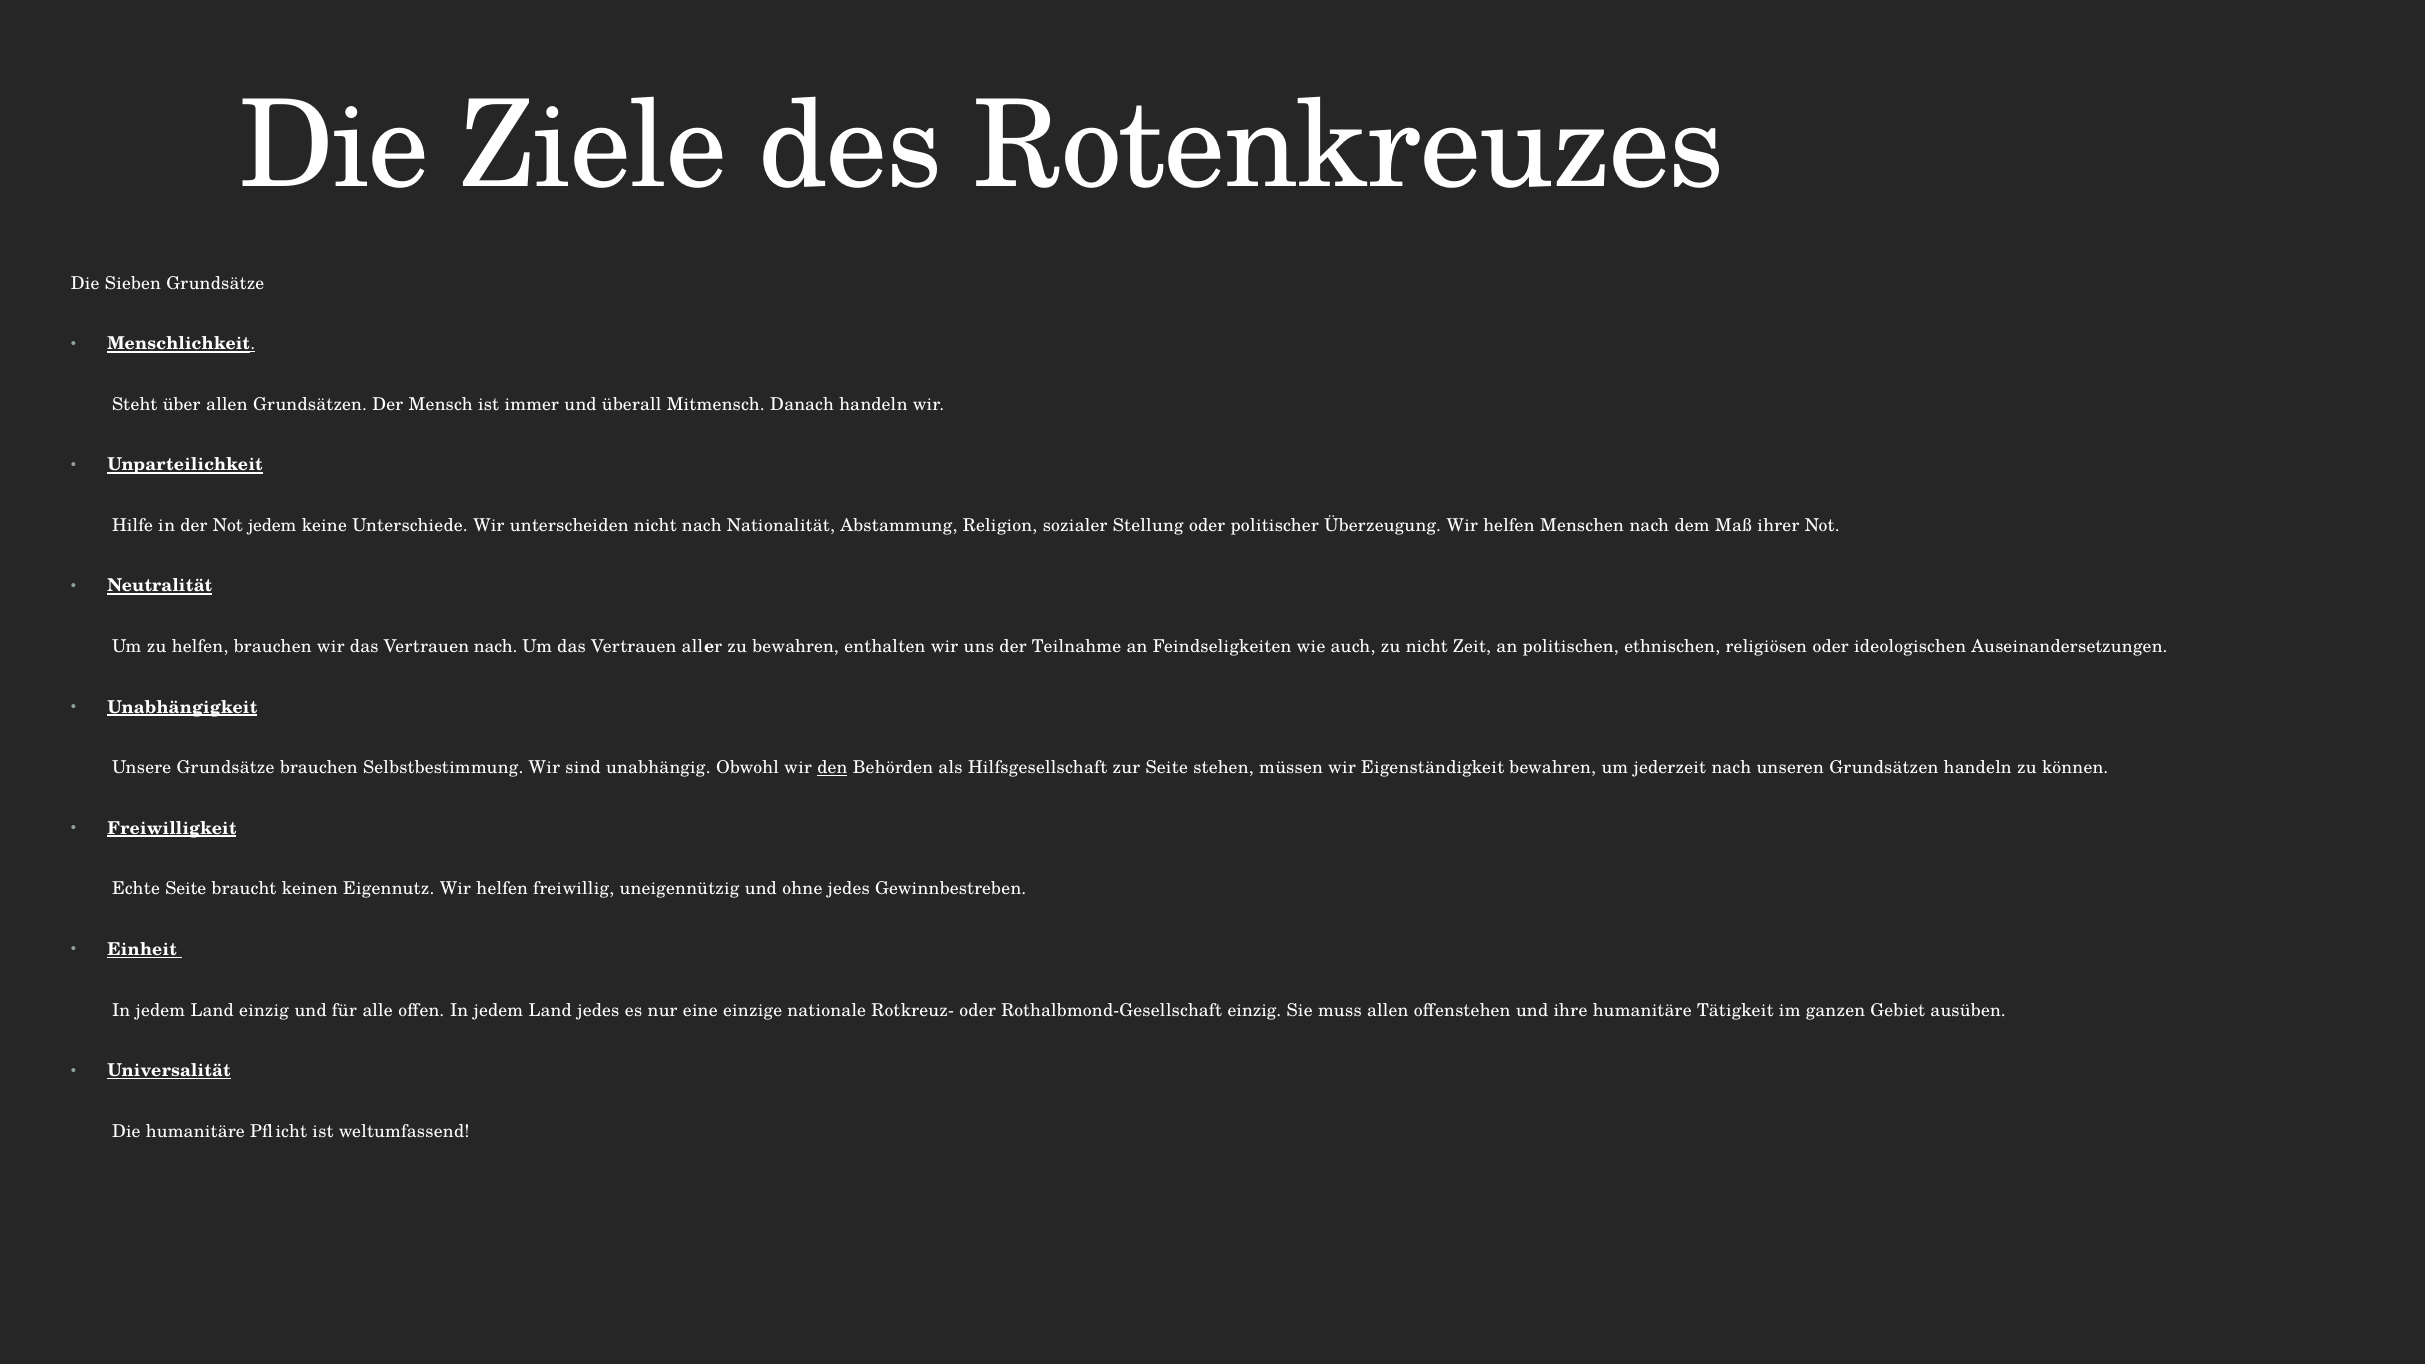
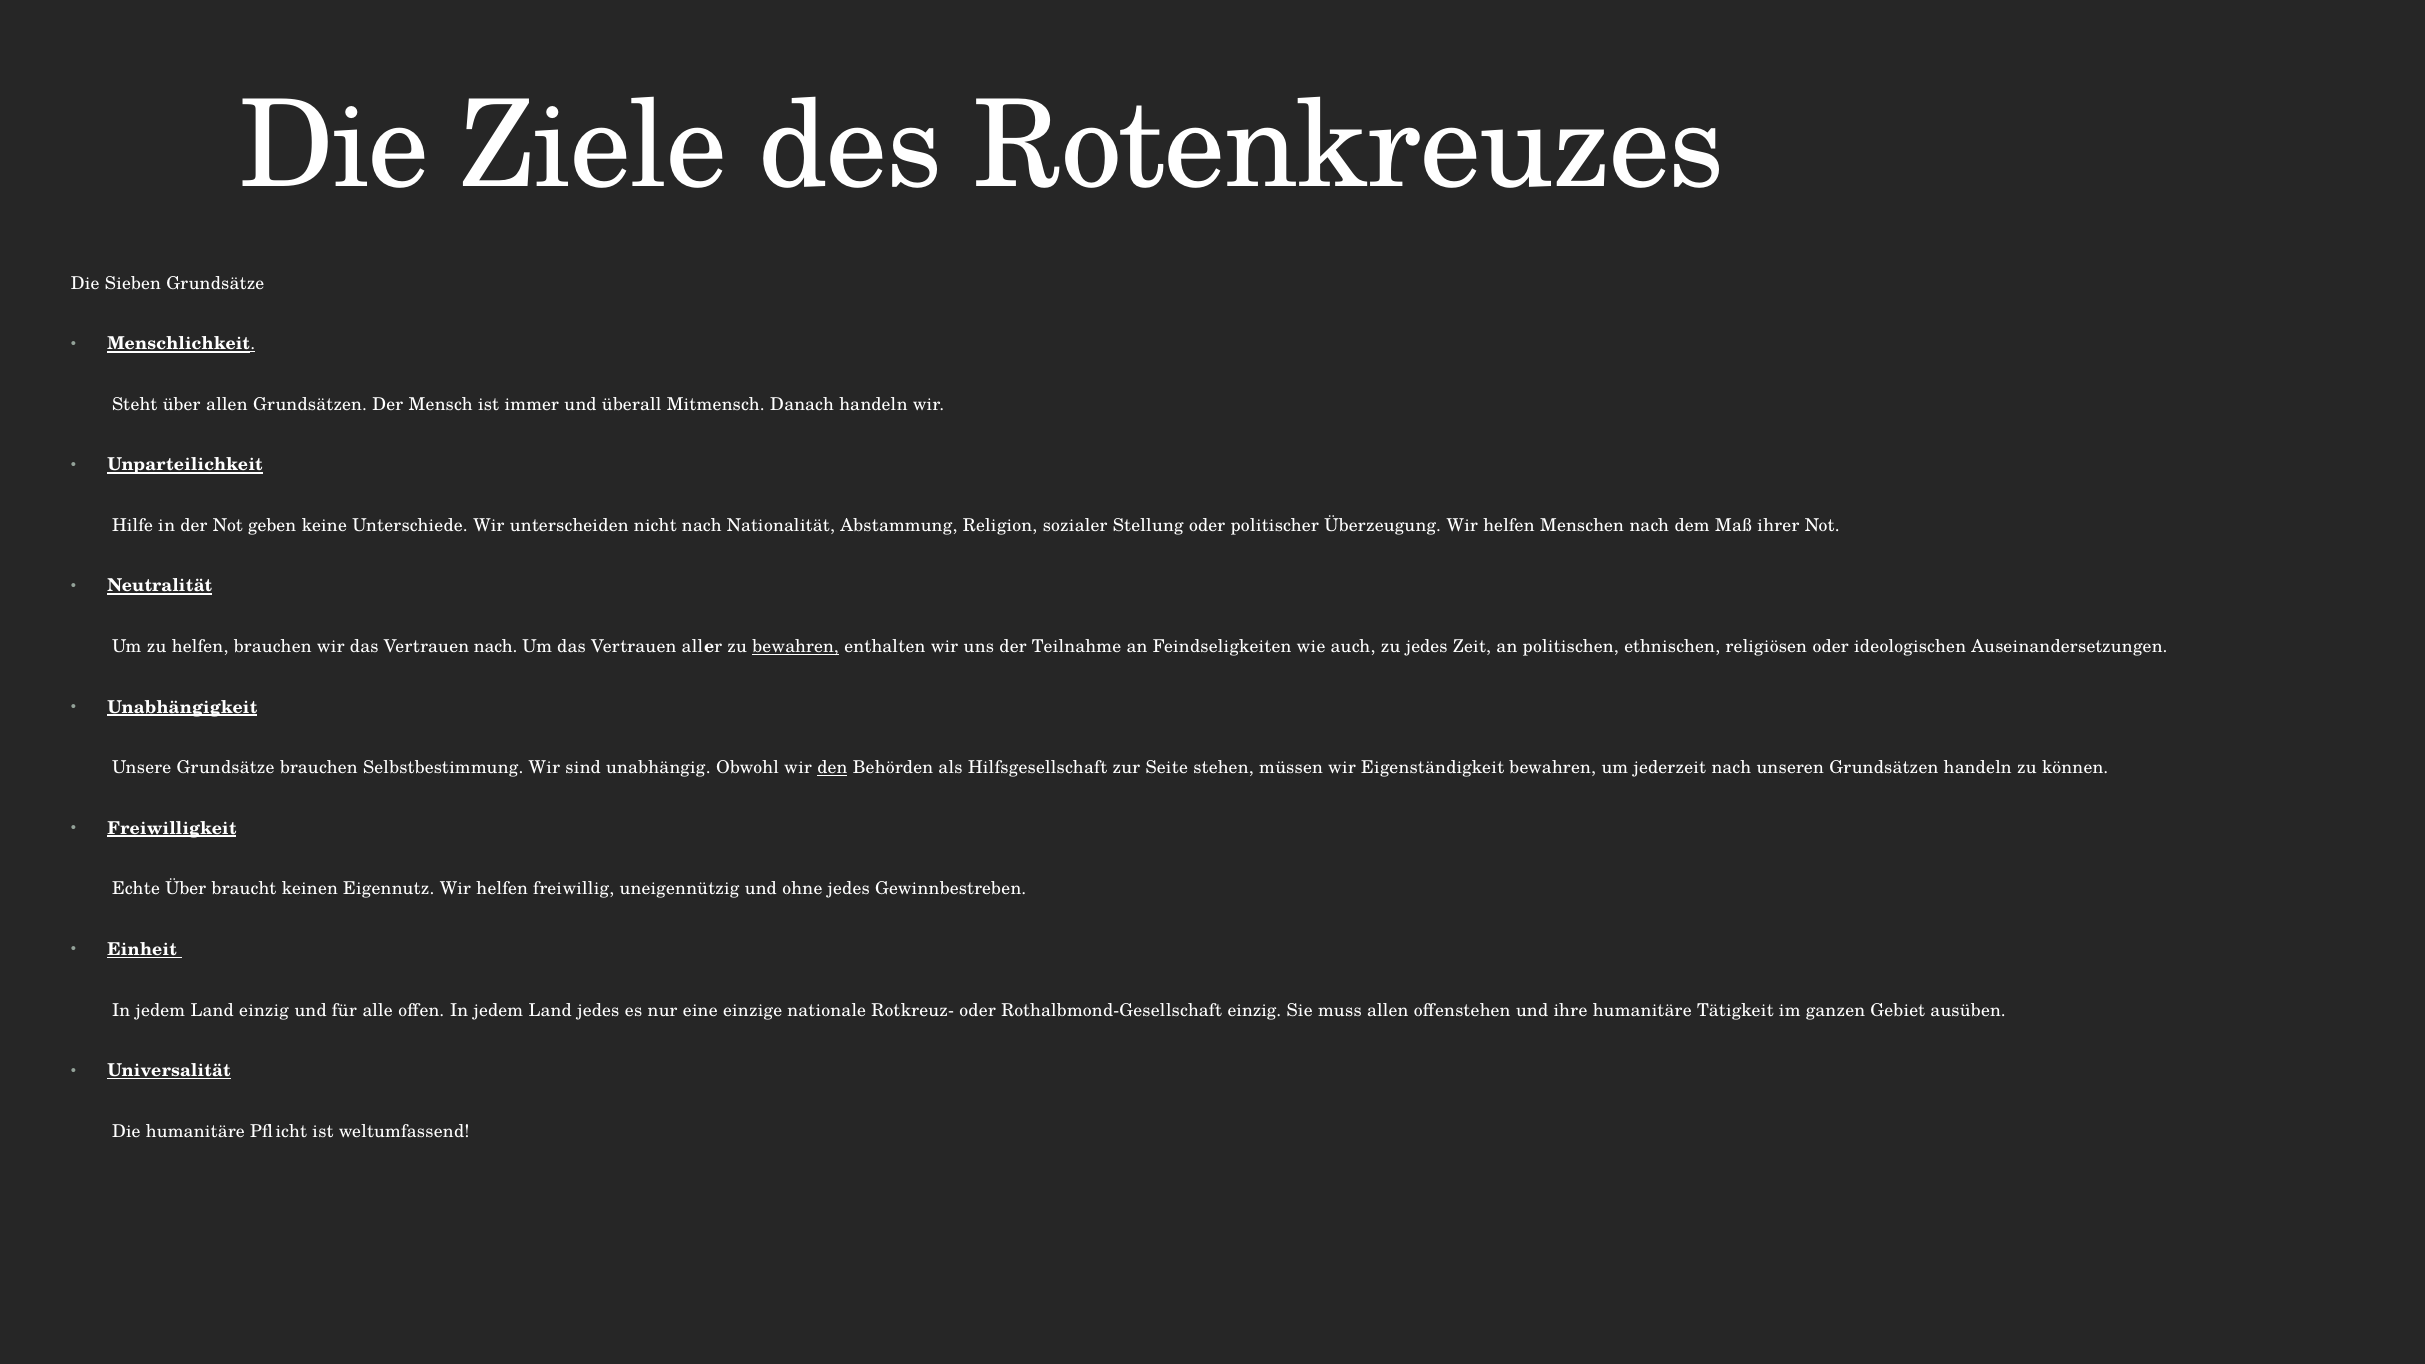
Not jedem: jedem -> geben
bewahren at (796, 647) underline: none -> present
zu nicht: nicht -> jedes
Echte Seite: Seite -> Über
